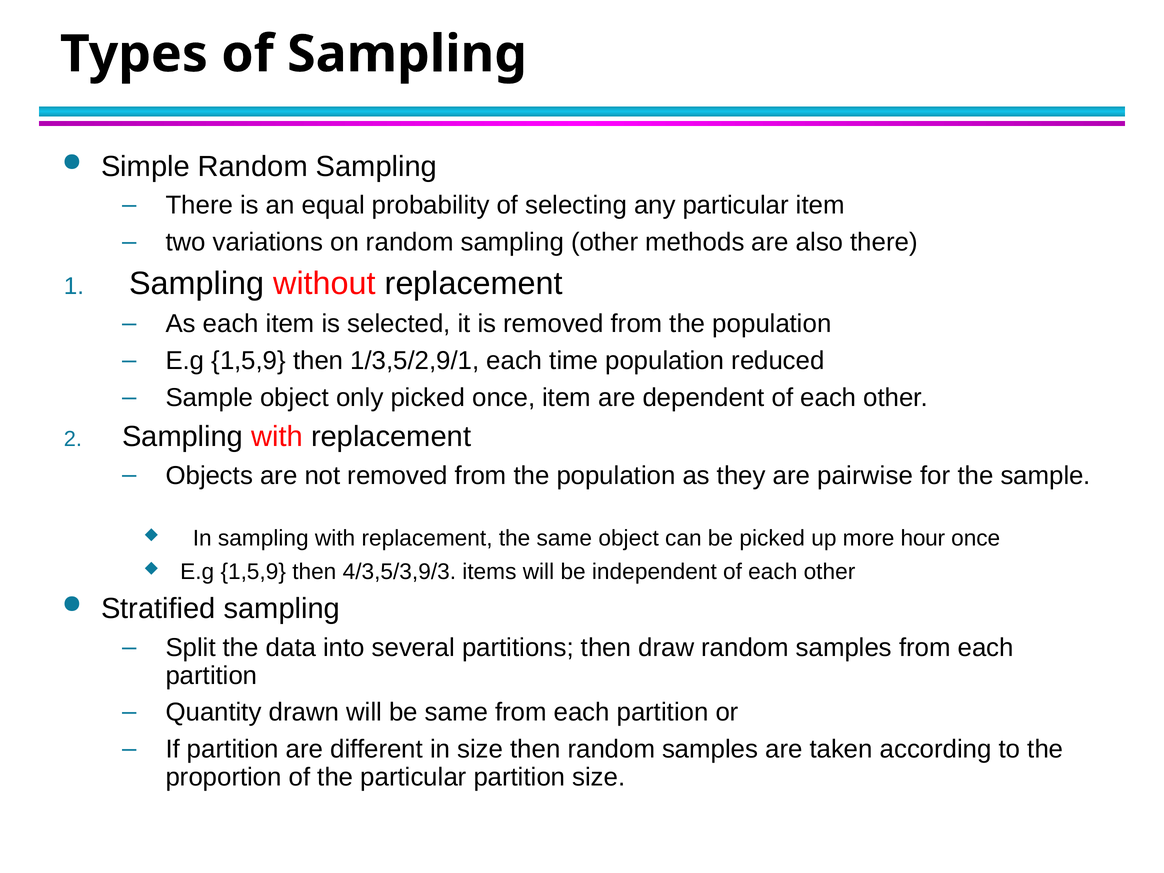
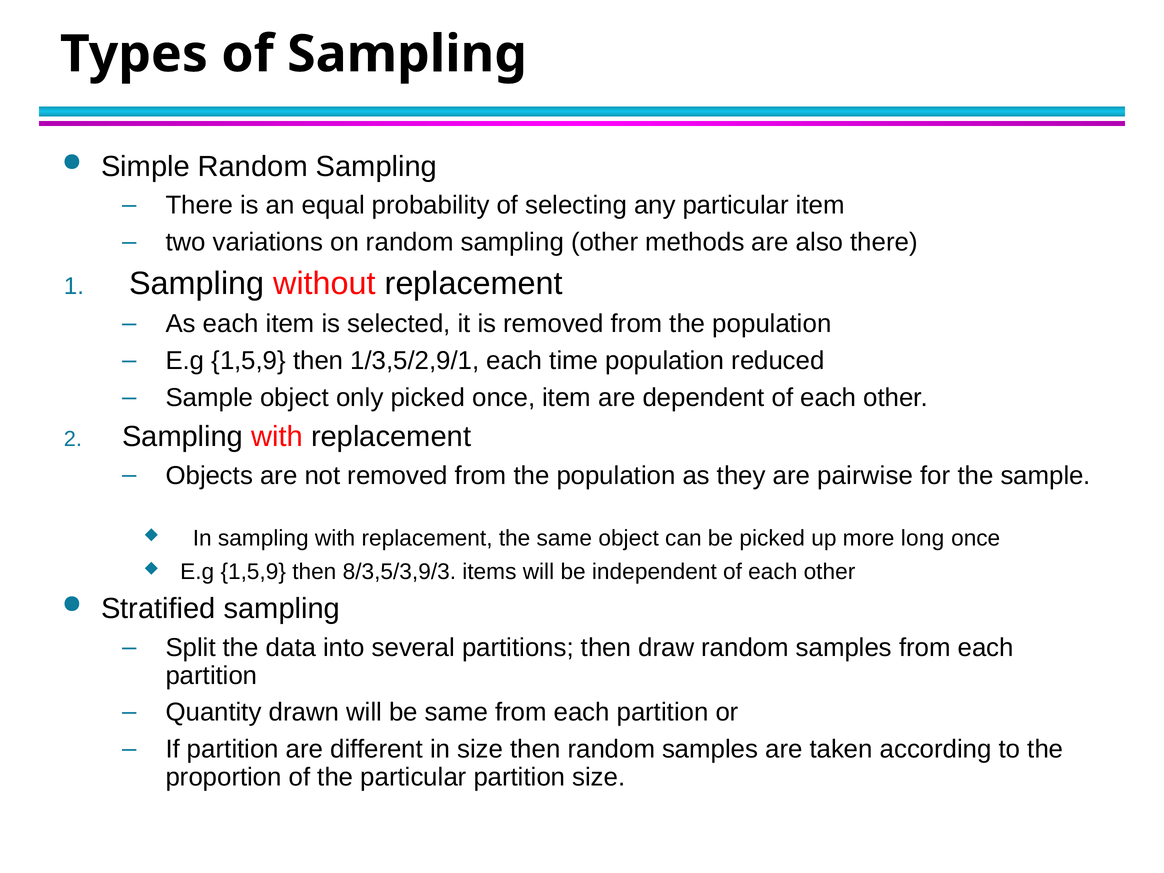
hour: hour -> long
4/3,5/3,9/3: 4/3,5/3,9/3 -> 8/3,5/3,9/3
